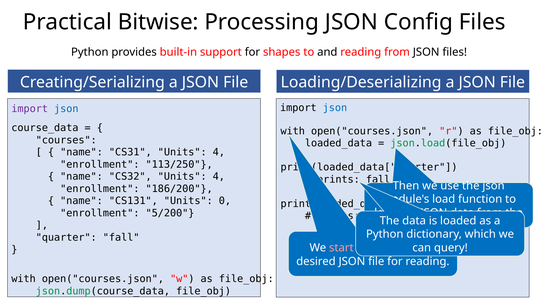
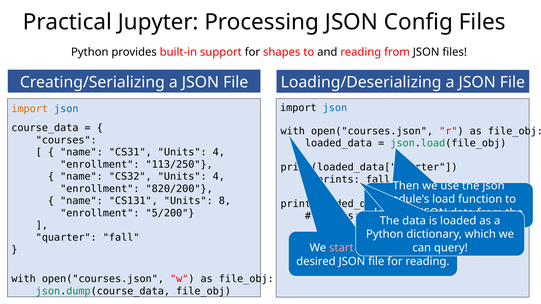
Bitwise: Bitwise -> Jupyter
import at (30, 109) colour: purple -> orange
186/200: 186/200 -> 820/200
0: 0 -> 8
